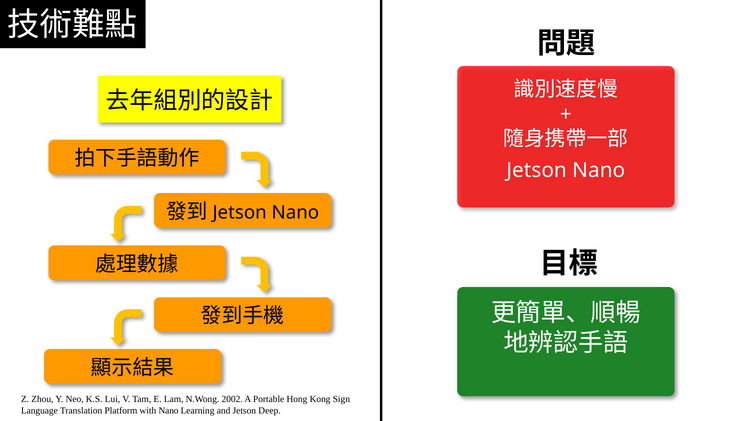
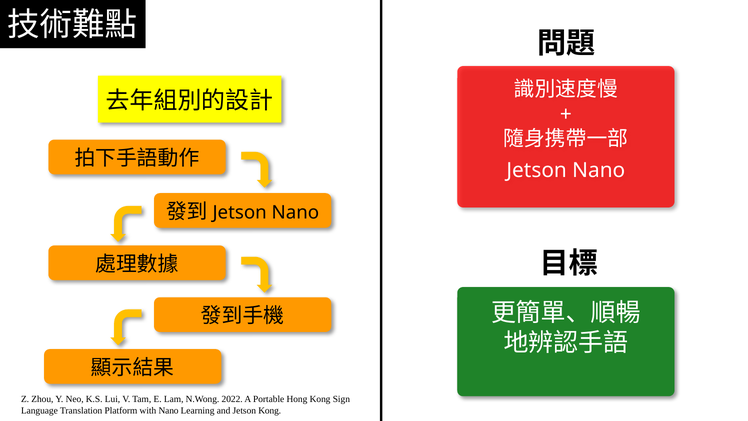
2002: 2002 -> 2022
Jetson Deep: Deep -> Kong
